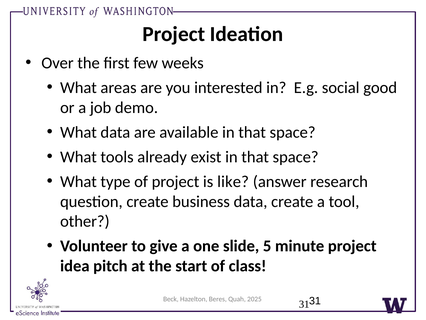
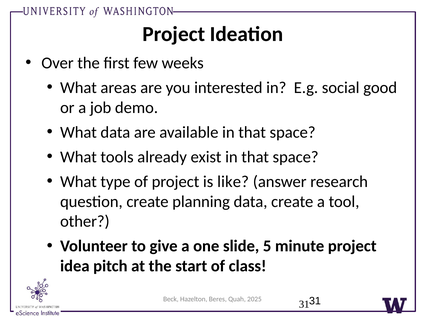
business: business -> planning
